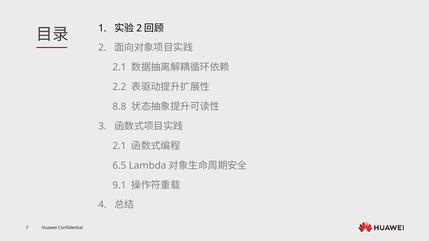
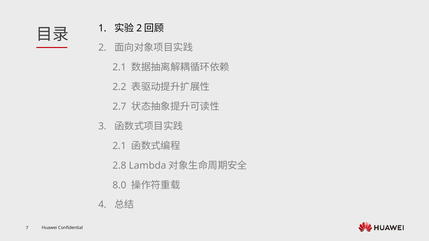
8.8: 8.8 -> 2.7
6.5: 6.5 -> 2.8
9.1: 9.1 -> 8.0
